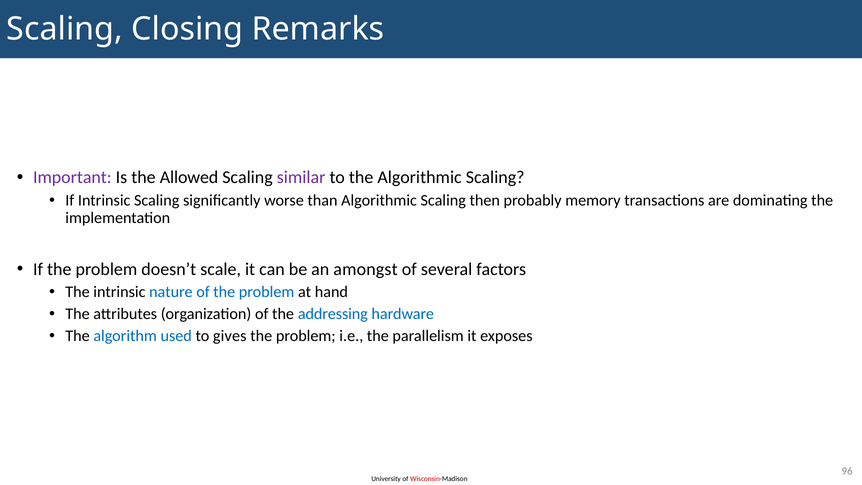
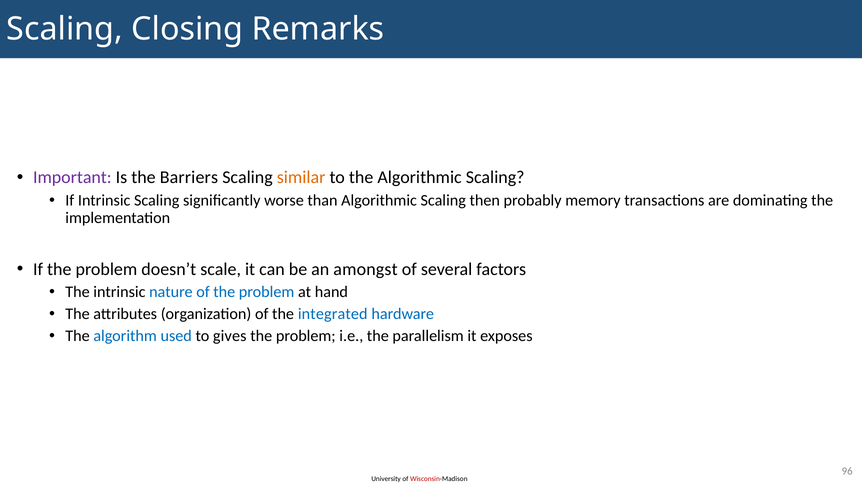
Allowed: Allowed -> Barriers
similar colour: purple -> orange
addressing: addressing -> integrated
